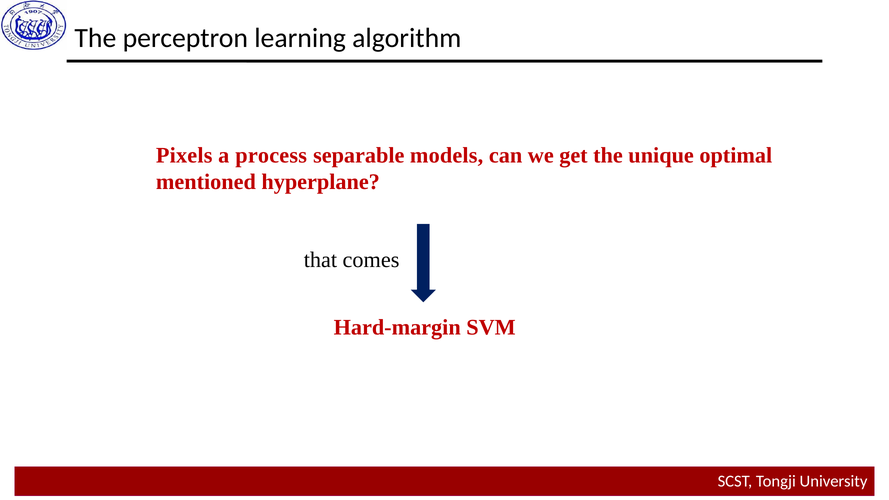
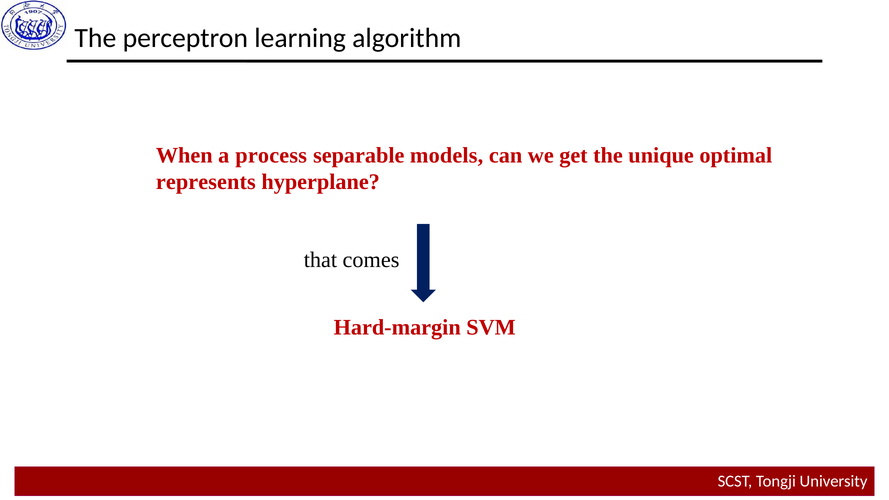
Pixels: Pixels -> When
mentioned: mentioned -> represents
